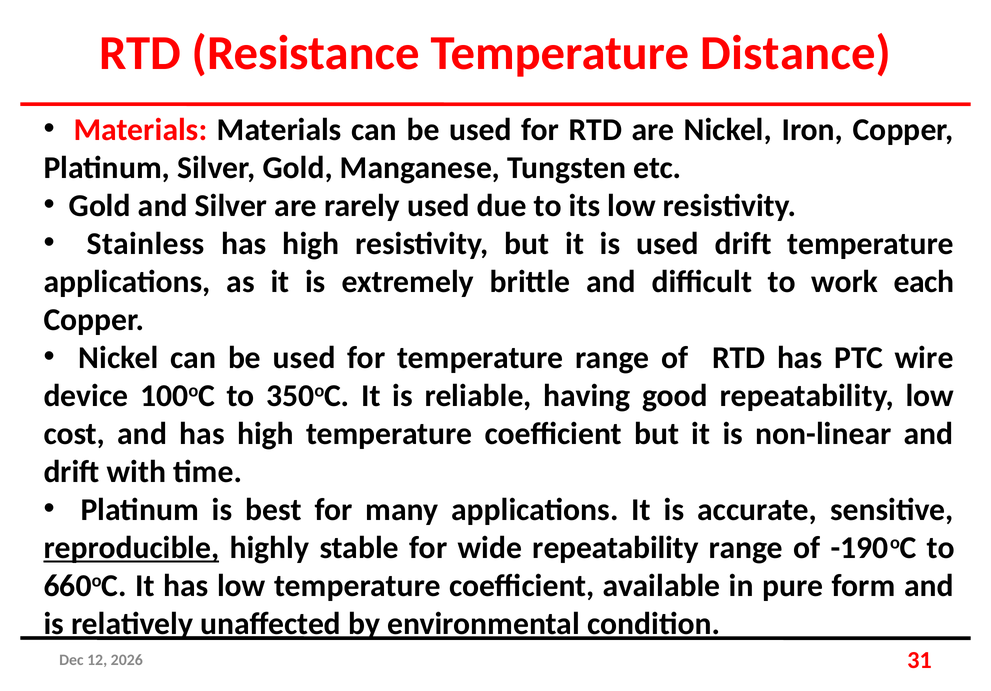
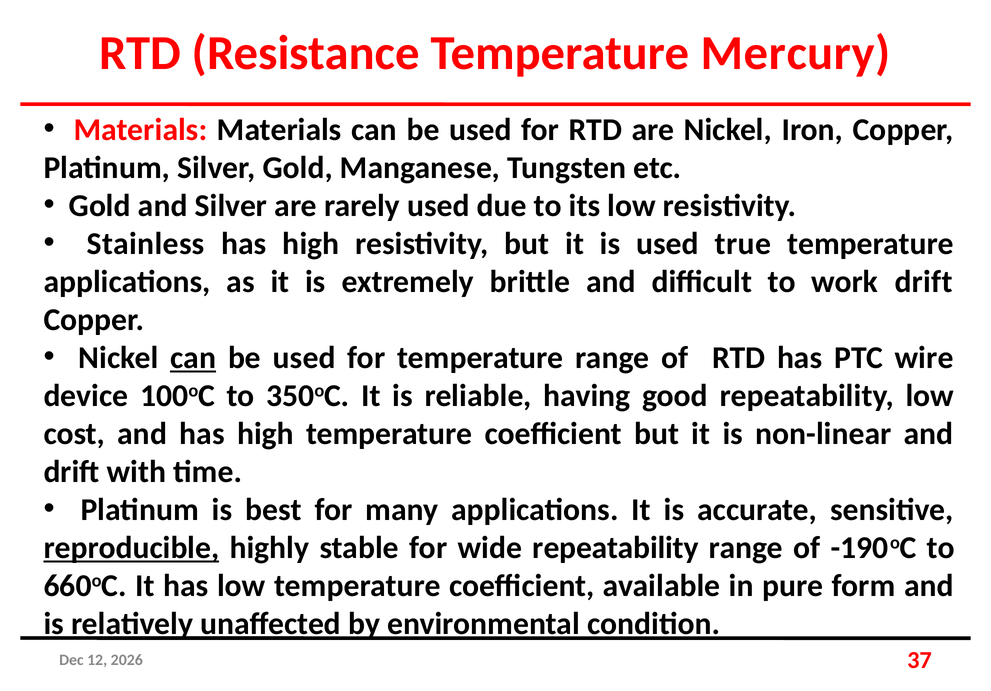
Distance: Distance -> Mercury
used drift: drift -> true
work each: each -> drift
can at (193, 358) underline: none -> present
31: 31 -> 37
